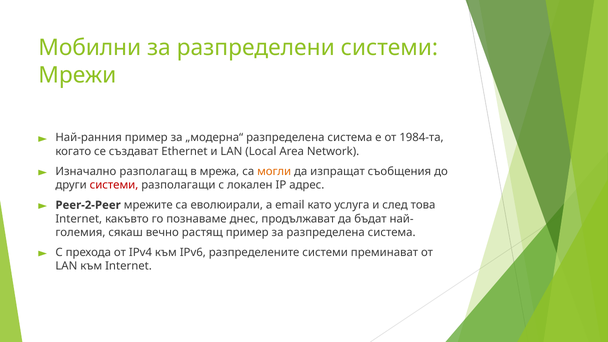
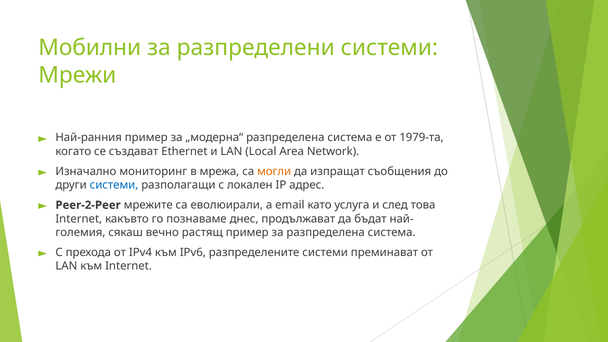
1984-та: 1984-та -> 1979-та
разполагащ: разполагащ -> мониторинг
системи at (114, 185) colour: red -> blue
